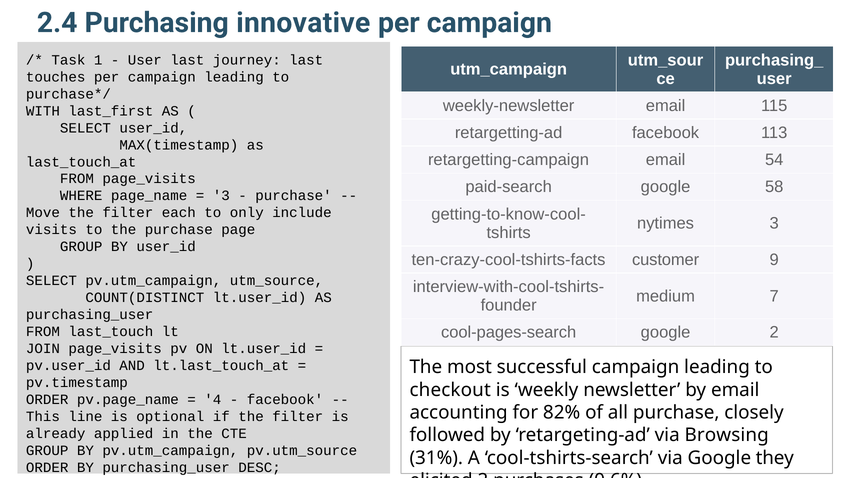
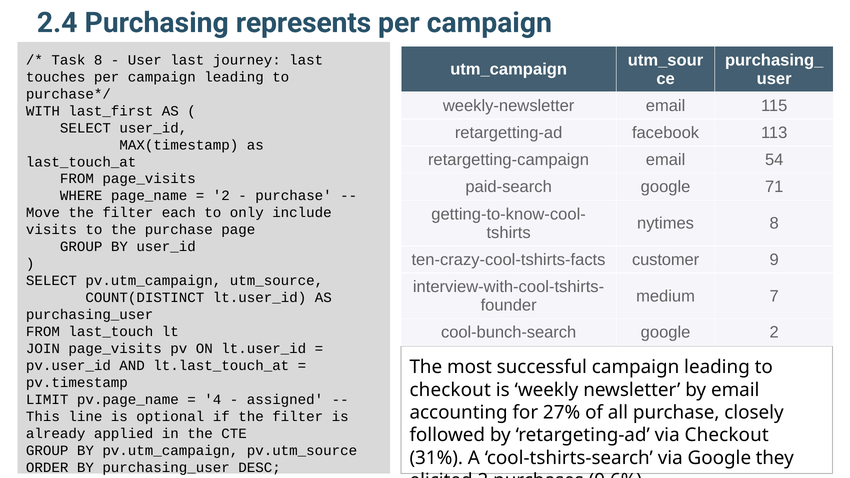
innovative: innovative -> represents
Task 1: 1 -> 8
58: 58 -> 71
3 at (221, 196): 3 -> 2
nytimes 3: 3 -> 8
cool-pages-search: cool-pages-search -> cool-bunch-search
ORDER at (47, 400): ORDER -> LIMIT
facebook at (285, 400): facebook -> assigned
82%: 82% -> 27%
via Browsing: Browsing -> Checkout
